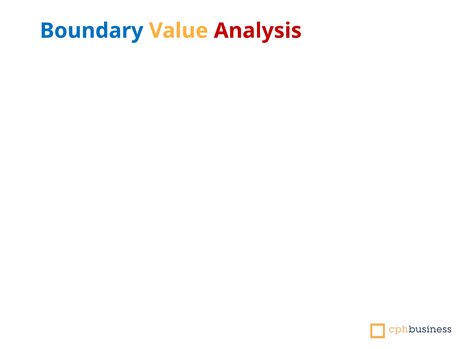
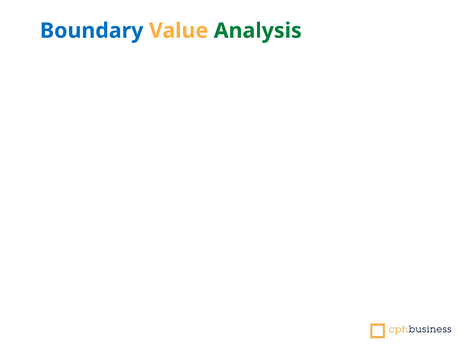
Analysis colour: red -> green
